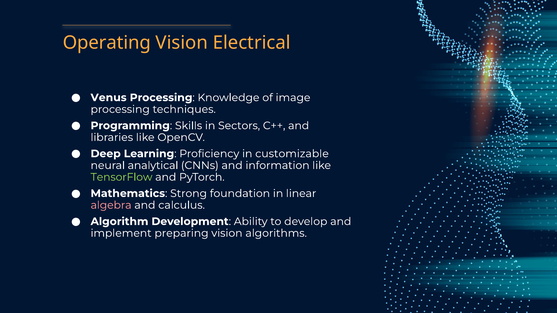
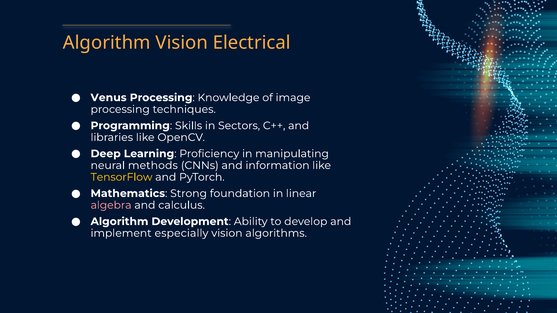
Operating at (107, 43): Operating -> Algorithm
customizable: customizable -> manipulating
analytical: analytical -> methods
TensorFlow colour: light green -> yellow
preparing: preparing -> especially
